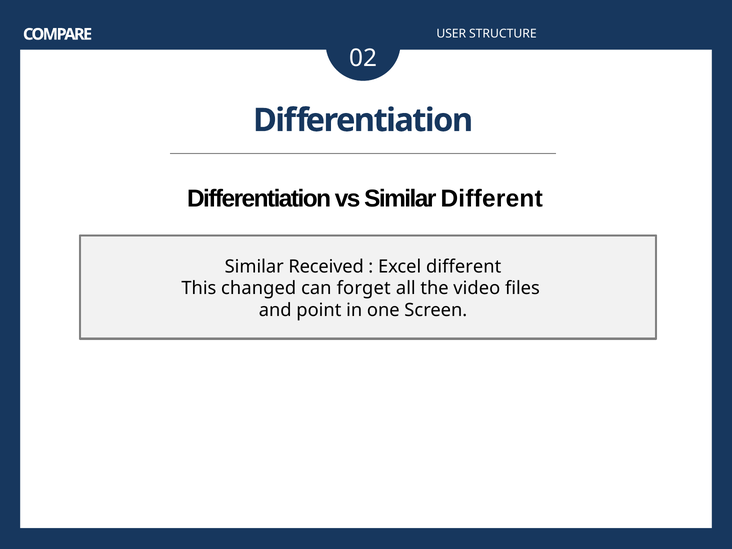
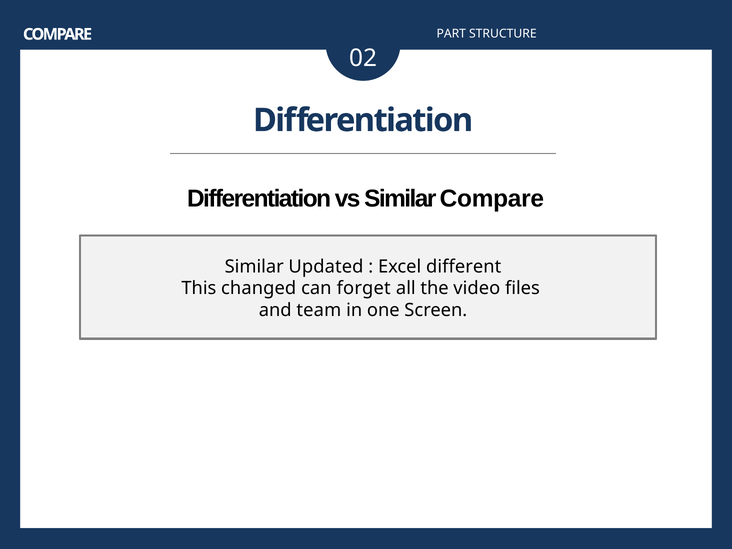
USER: USER -> PART
Similar Different: Different -> Compare
Received: Received -> Updated
point: point -> team
